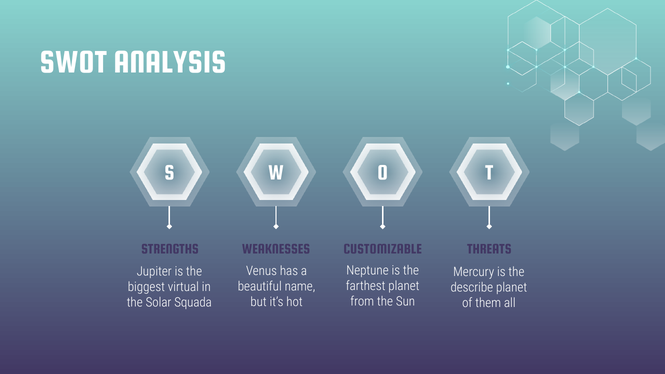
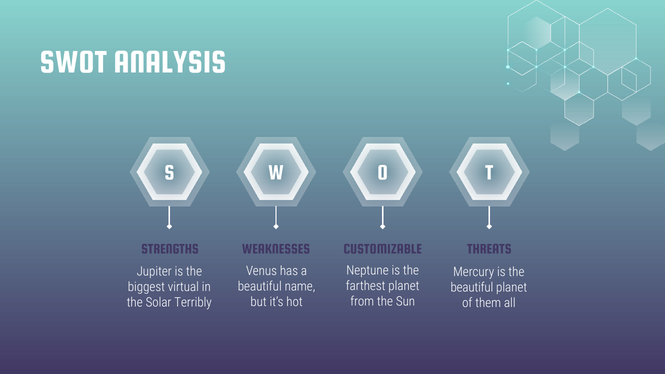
describe at (472, 288): describe -> beautiful
Squada: Squada -> Terribly
